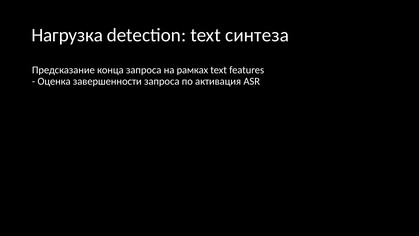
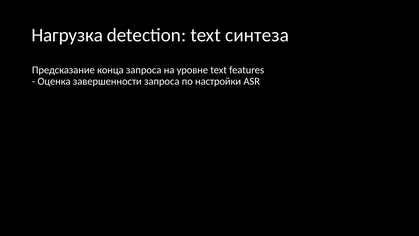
рамках: рамках -> уровне
активация: активация -> настройки
